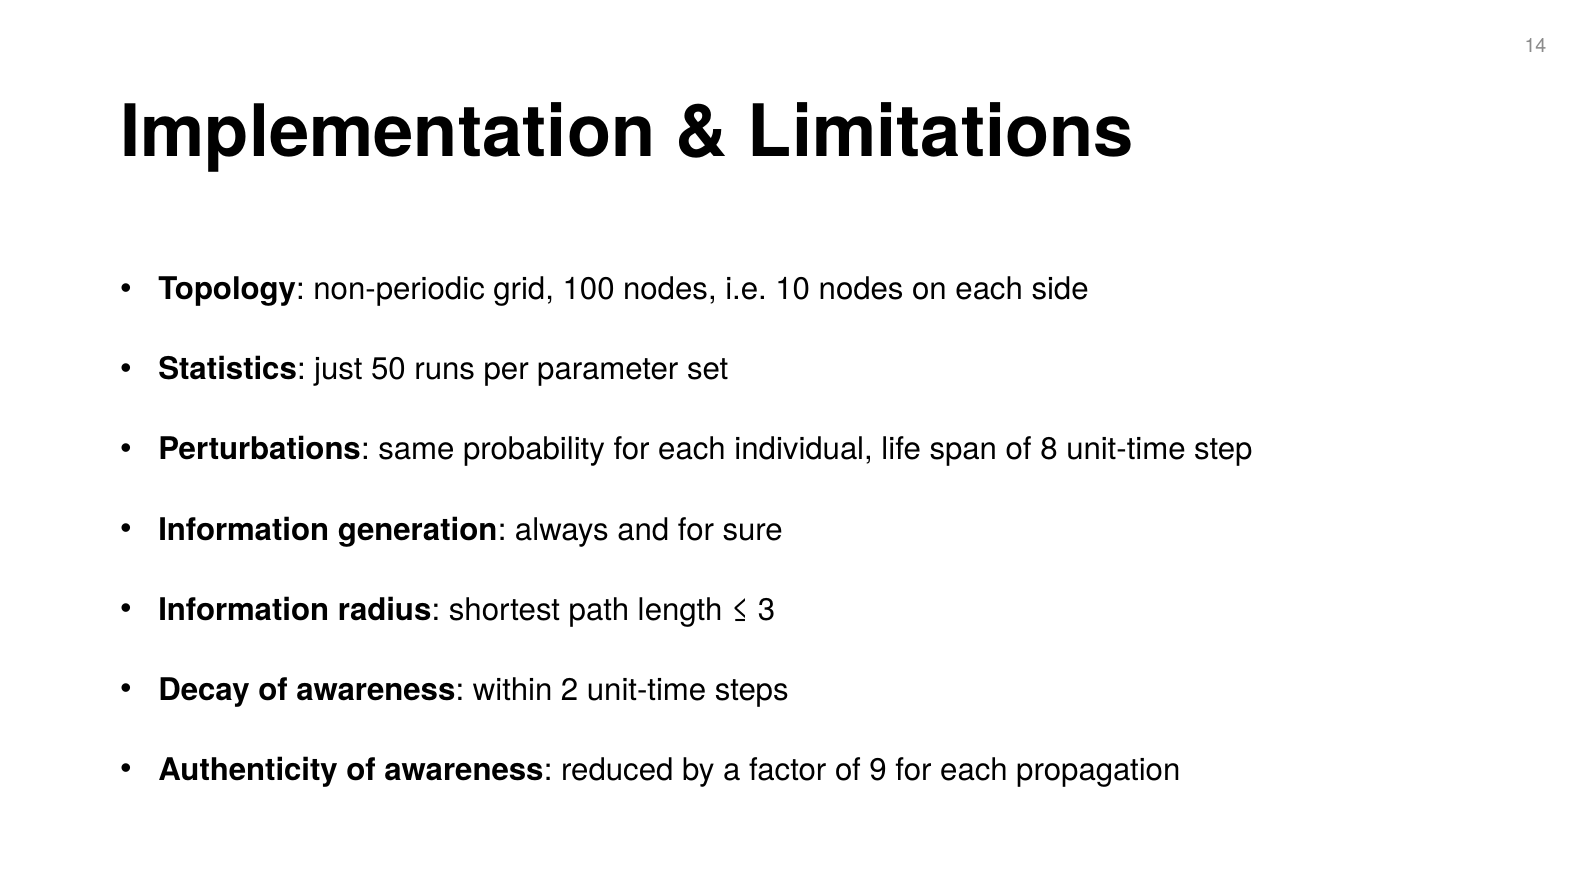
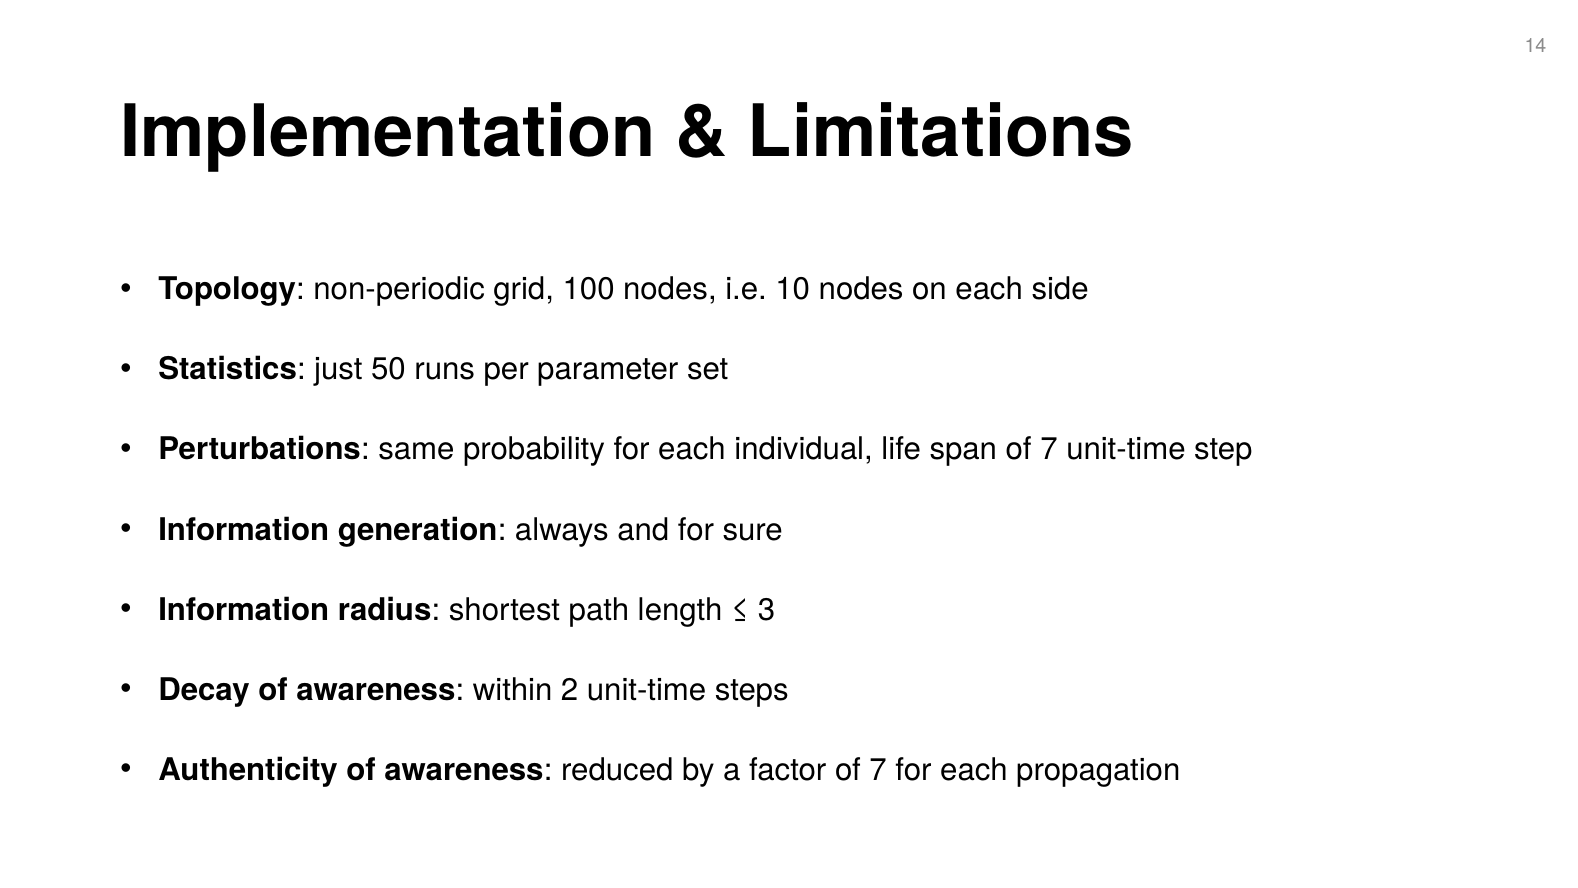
span of 8: 8 -> 7
factor of 9: 9 -> 7
